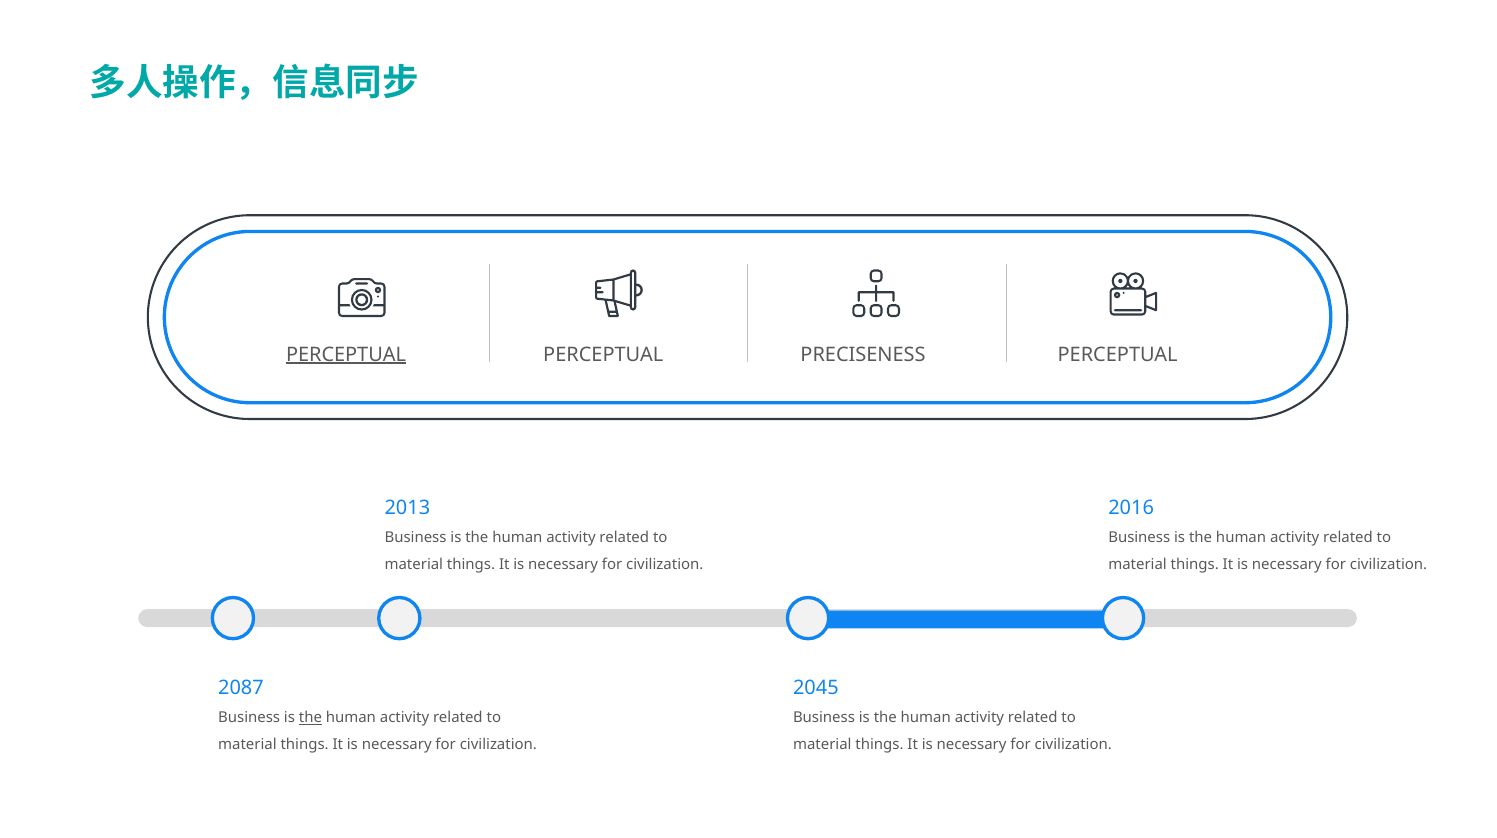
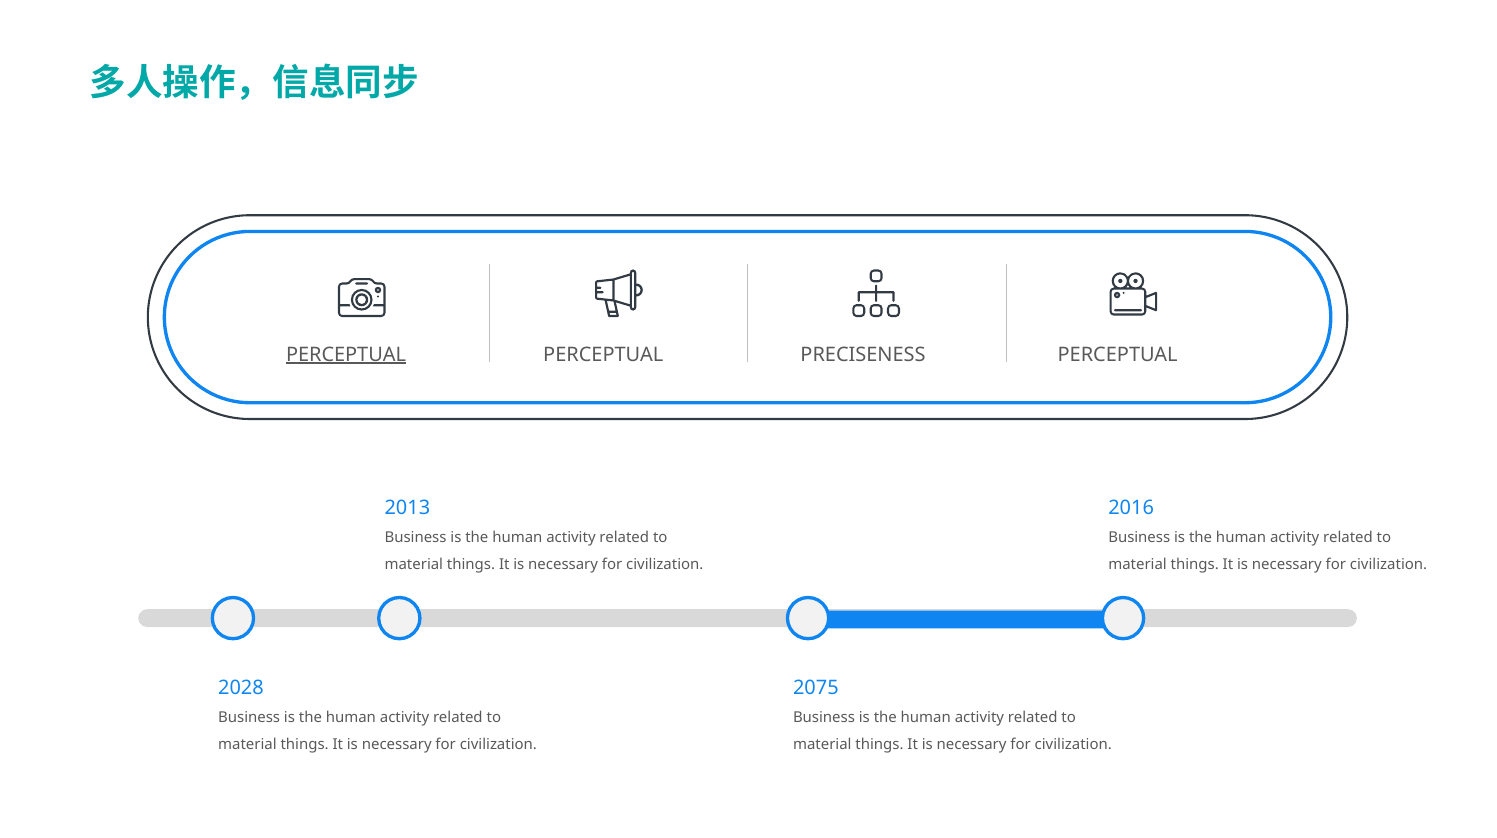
2087: 2087 -> 2028
2045: 2045 -> 2075
the at (310, 718) underline: present -> none
